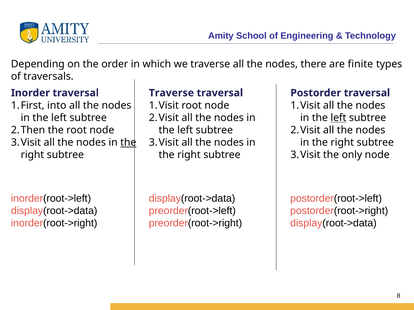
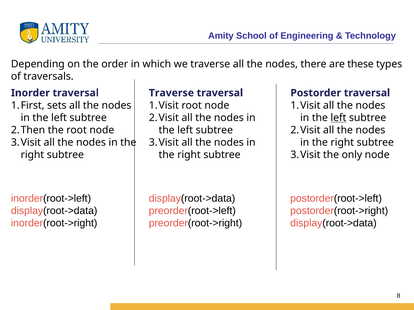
finite: finite -> these
into: into -> sets
the at (128, 143) underline: present -> none
